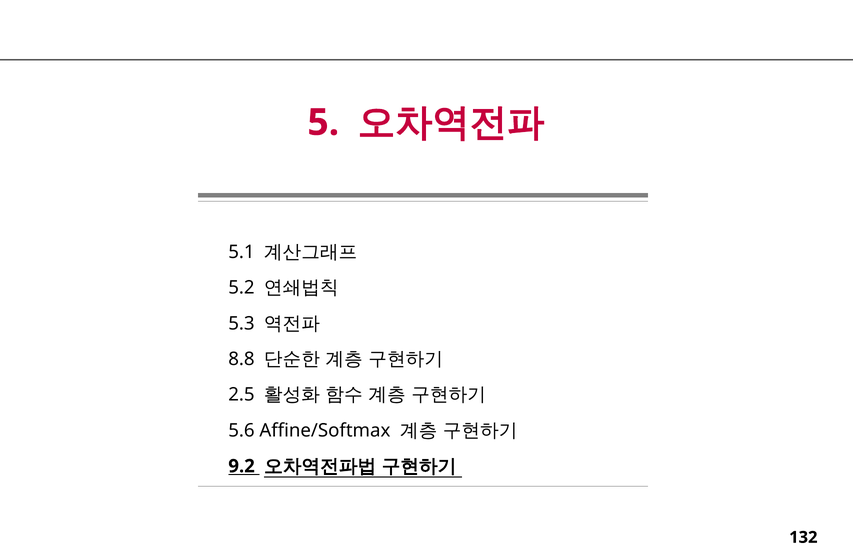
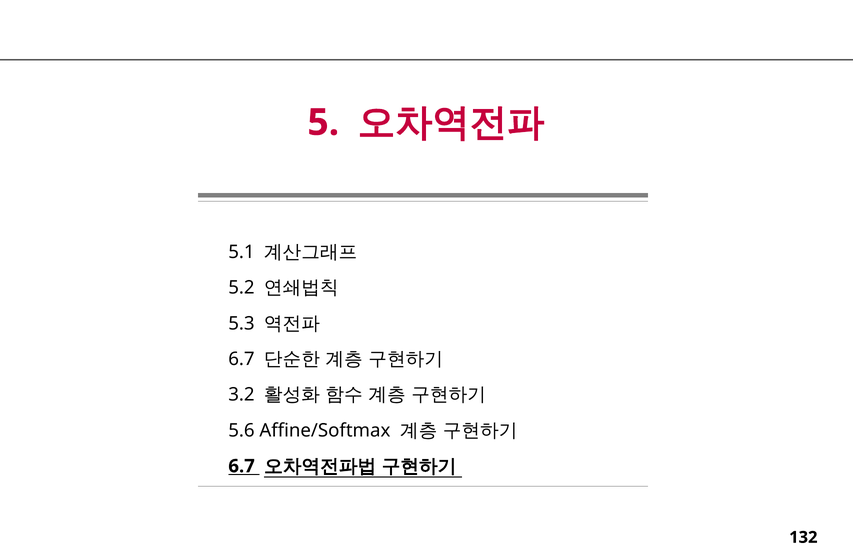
8.8 at (241, 359): 8.8 -> 6.7
2.5: 2.5 -> 3.2
9.2 at (242, 466): 9.2 -> 6.7
